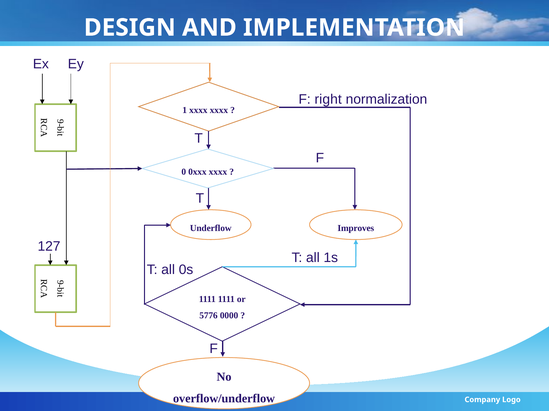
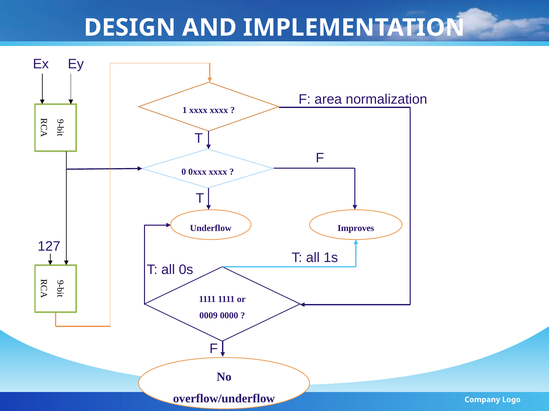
right: right -> area
5776: 5776 -> 0009
